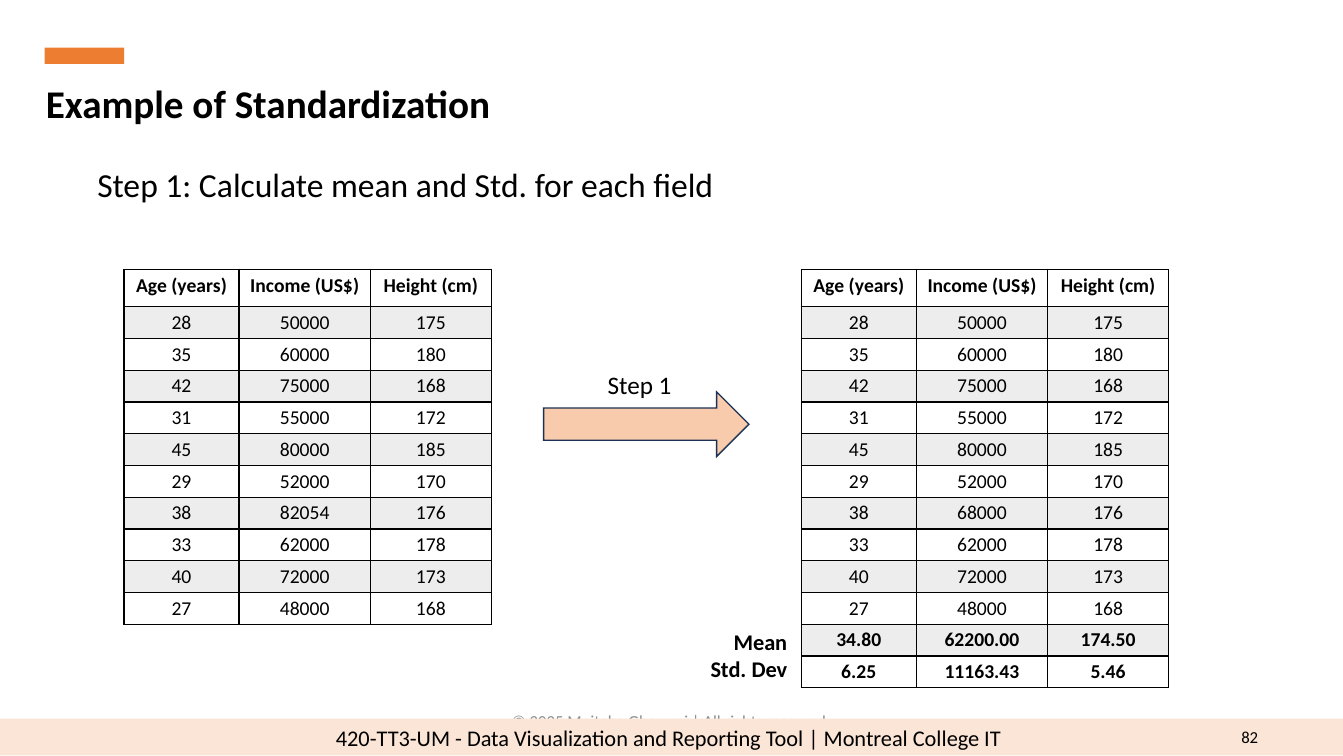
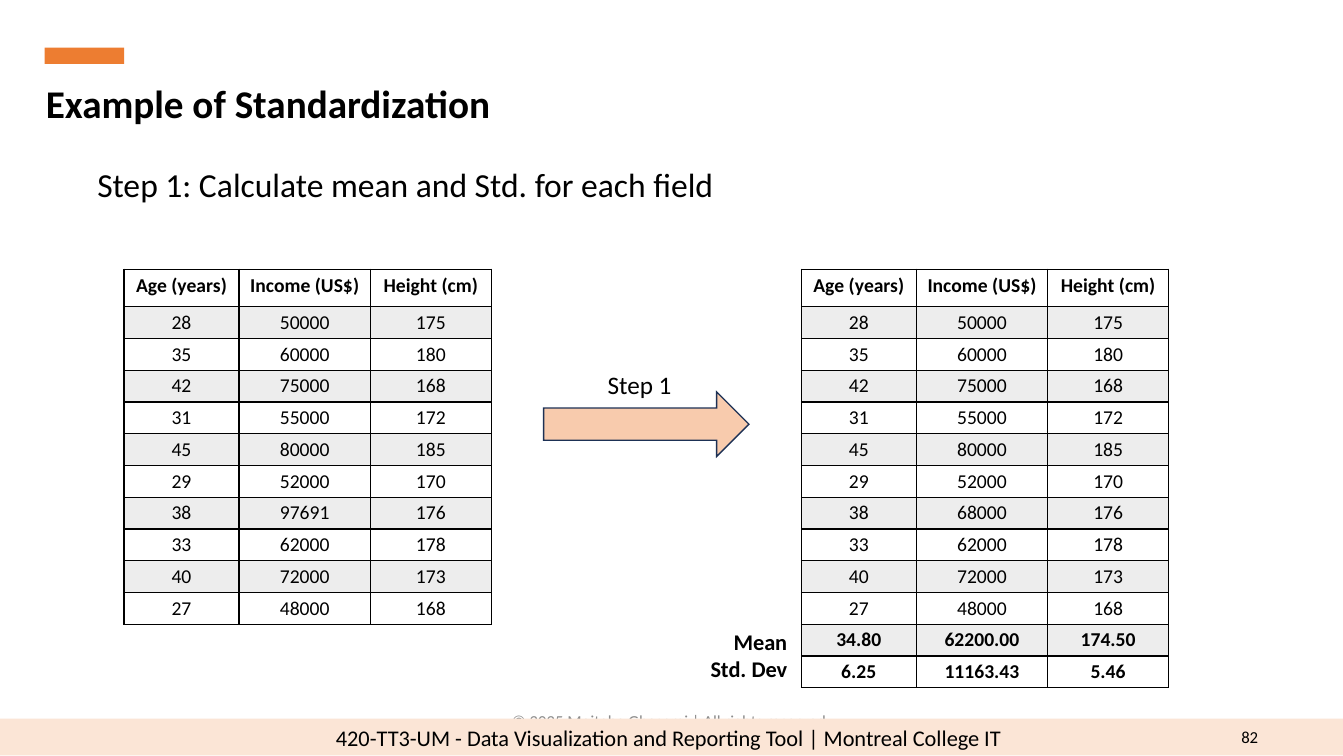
82054: 82054 -> 97691
